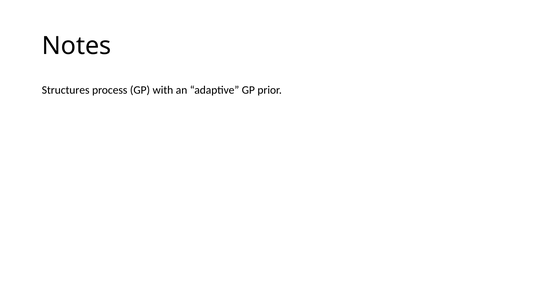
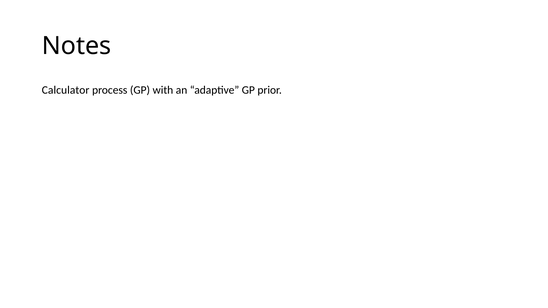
Structures: Structures -> Calculator
